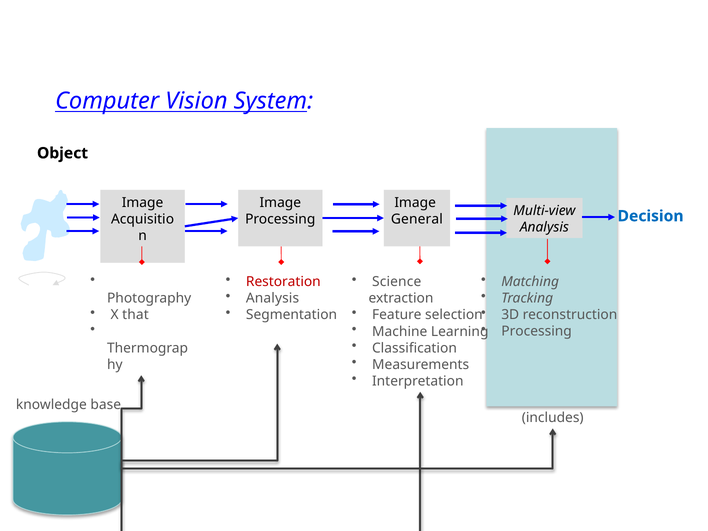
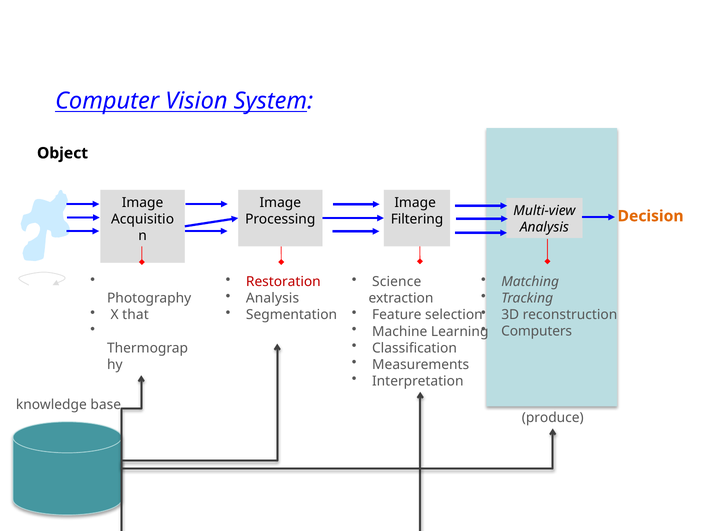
Decision colour: blue -> orange
General: General -> Filtering
Processing at (537, 331): Processing -> Computers
includes: includes -> produce
